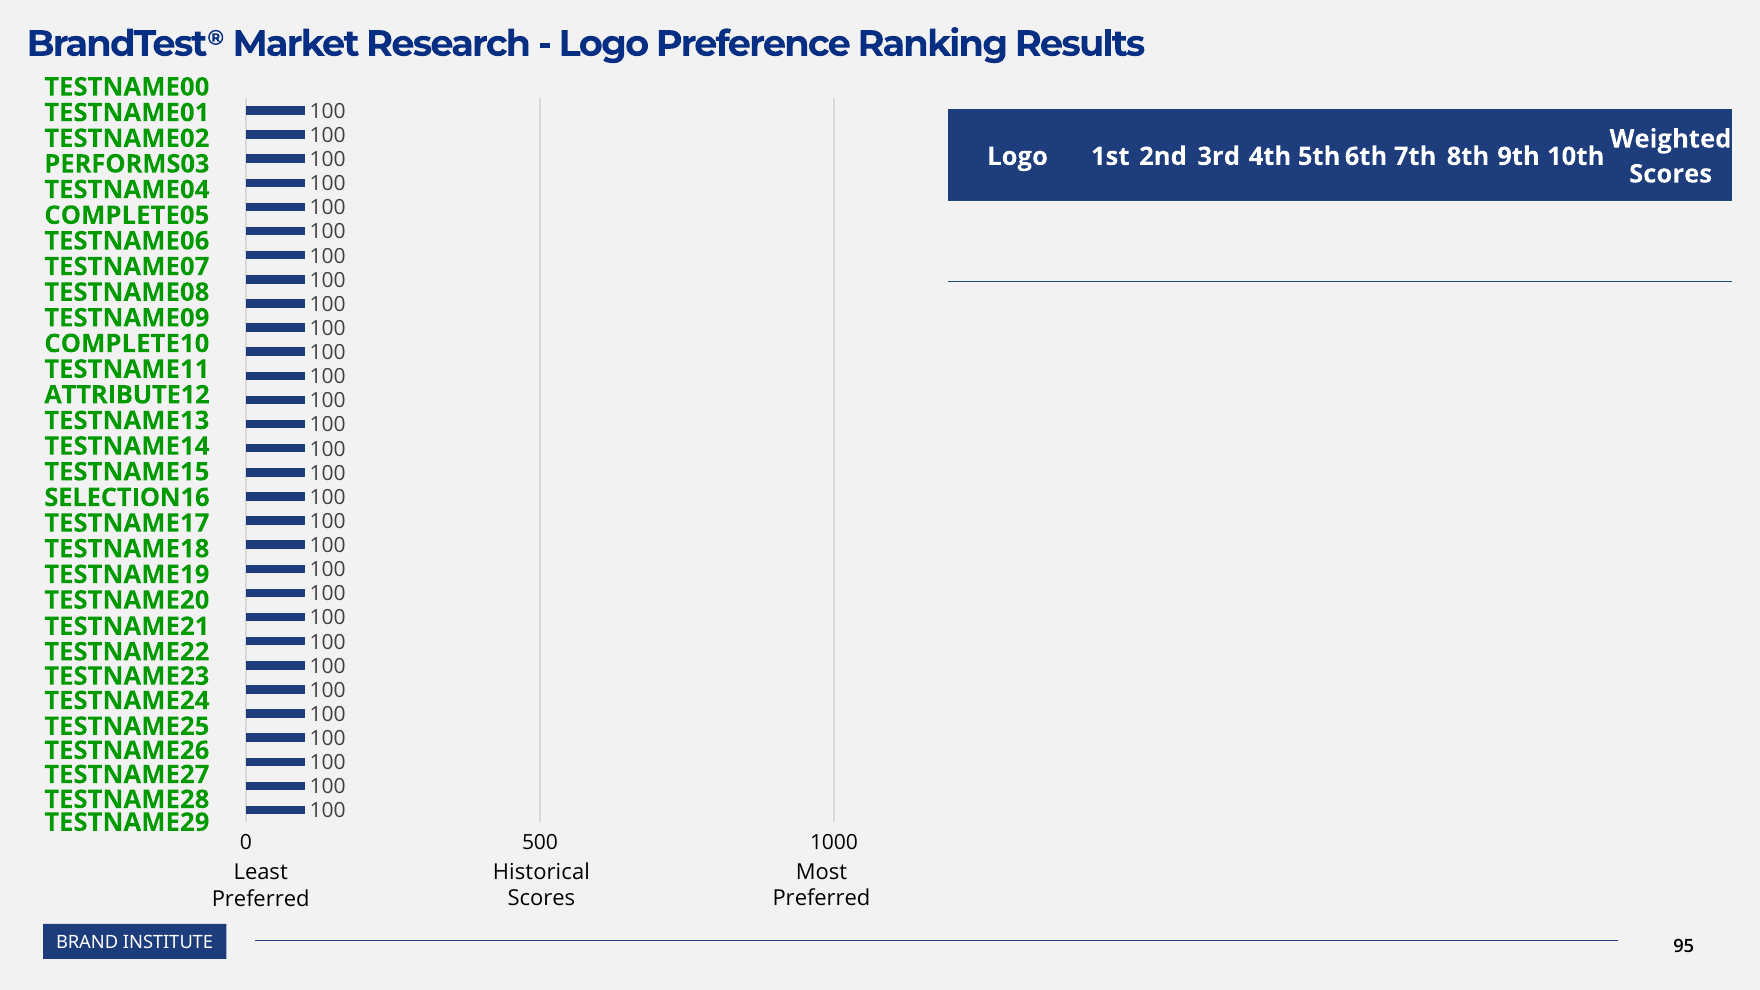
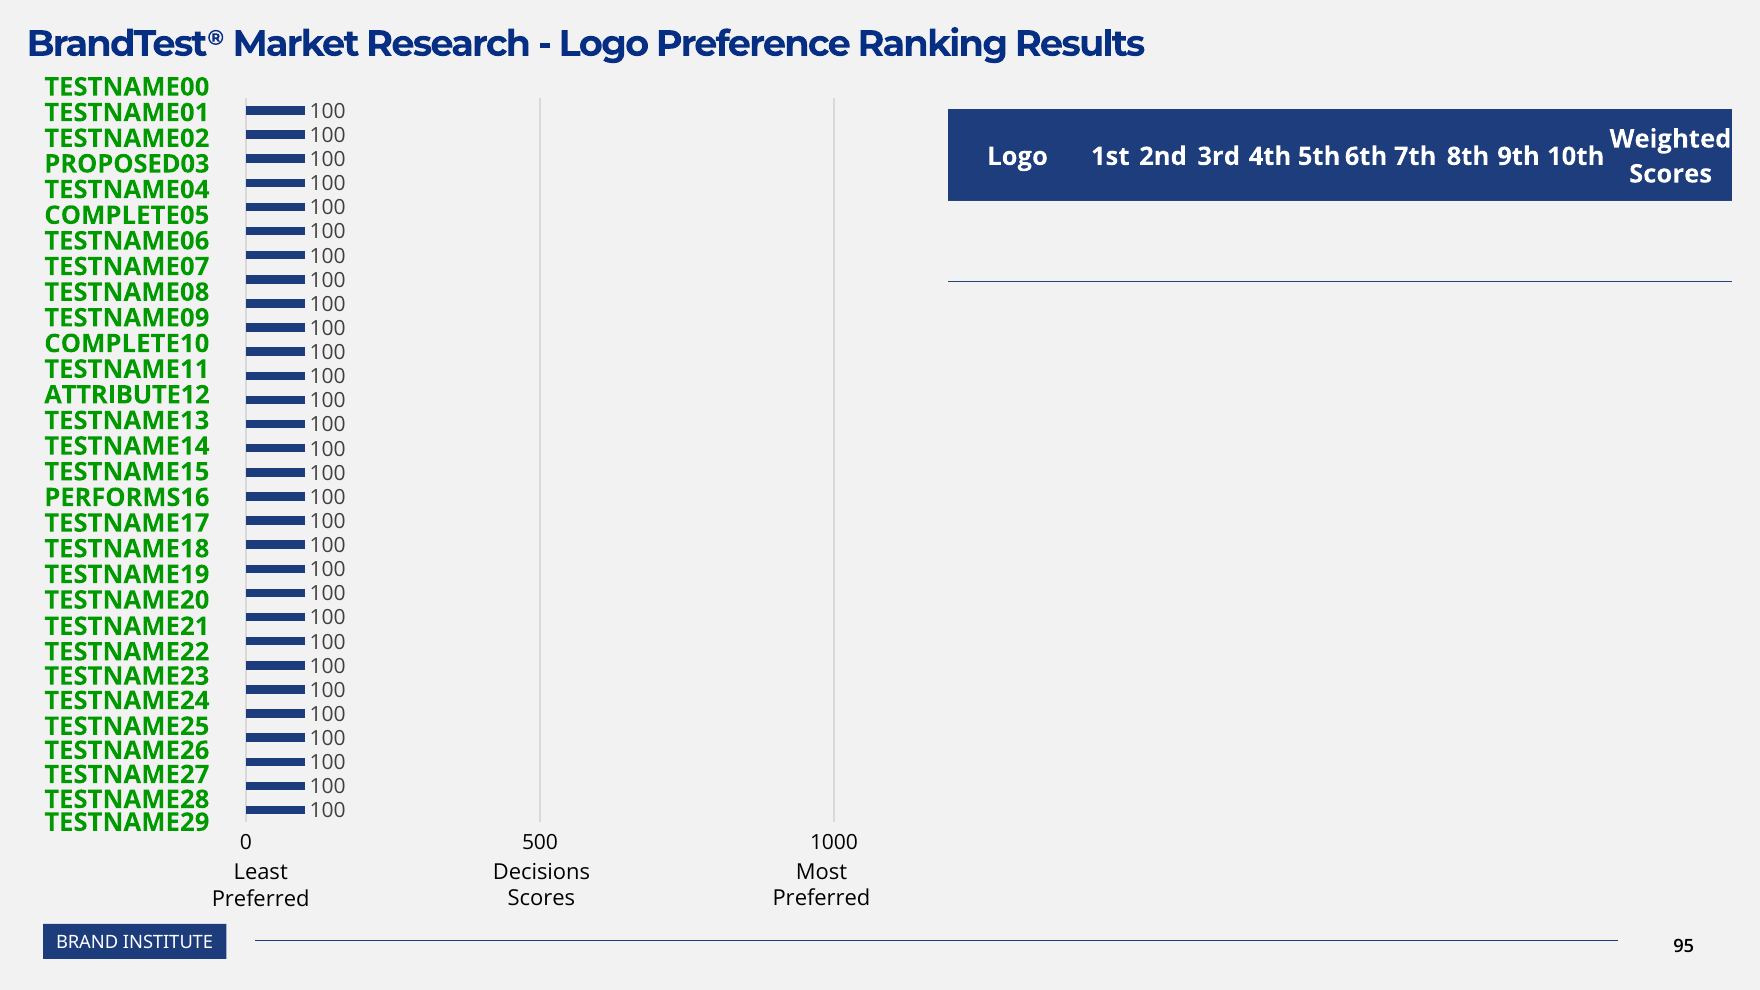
PERFORMS03: PERFORMS03 -> PROPOSED03
SELECTION16: SELECTION16 -> PERFORMS16
Historical: Historical -> Decisions
